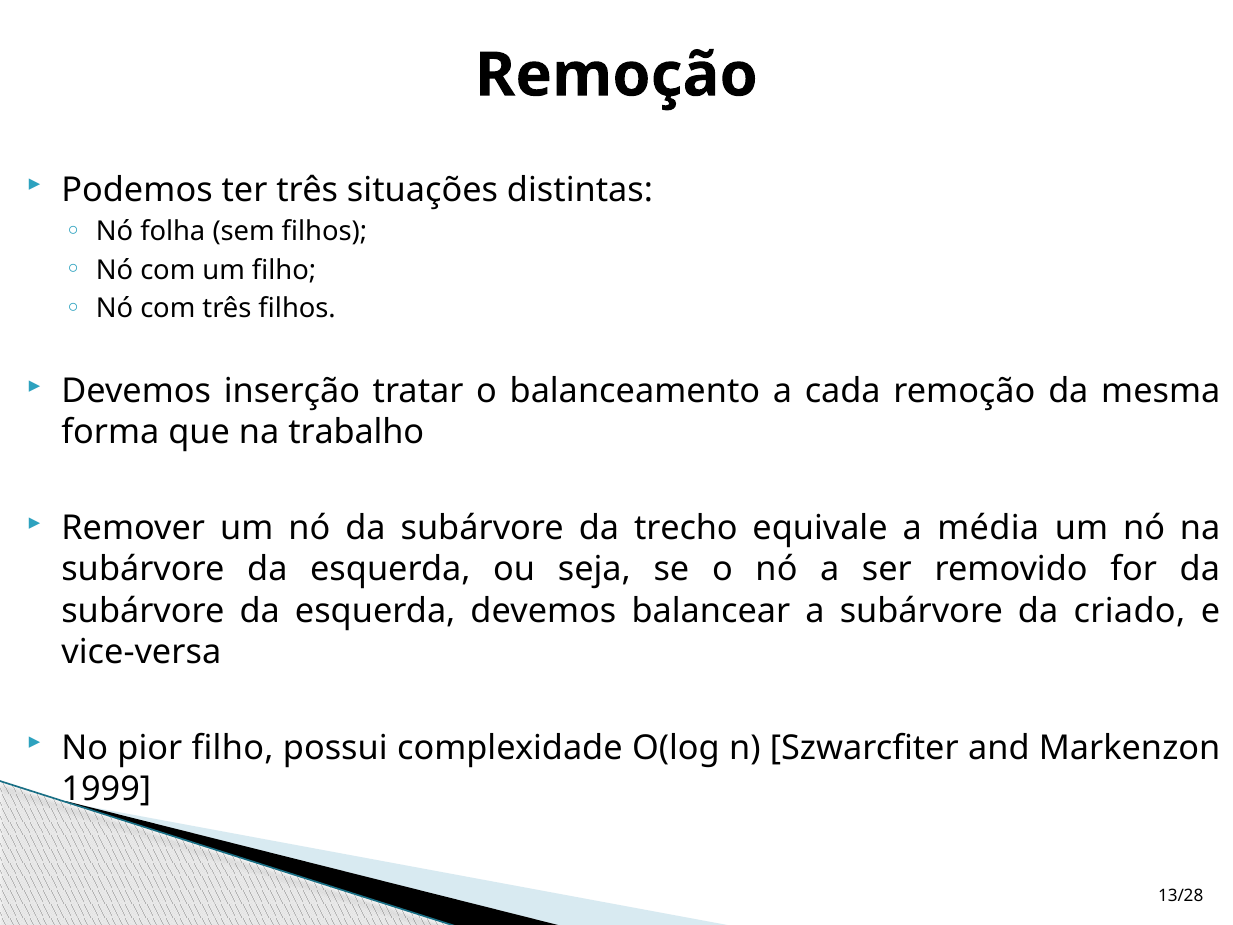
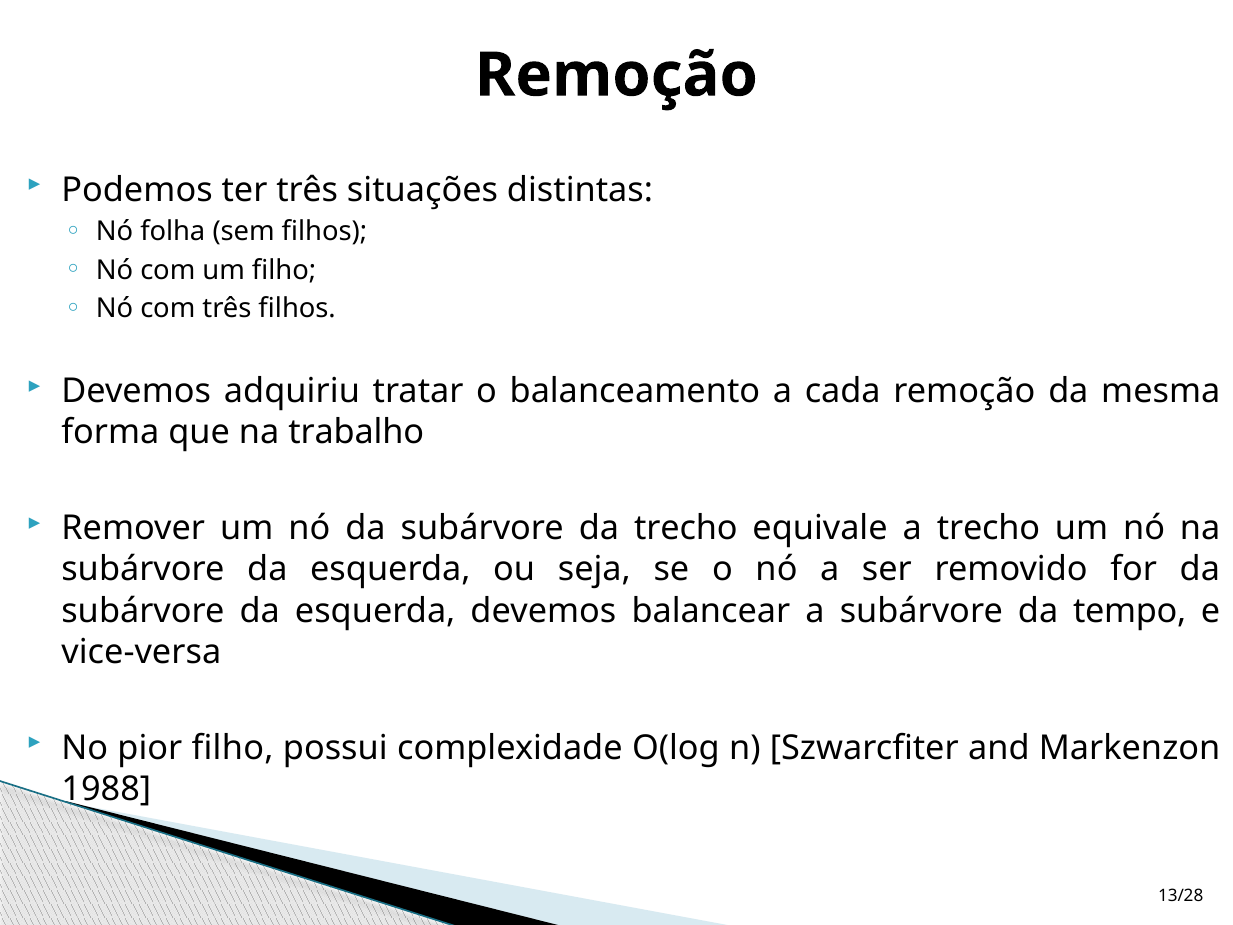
inserção: inserção -> adquiriu
a média: média -> trecho
criado: criado -> tempo
1999: 1999 -> 1988
